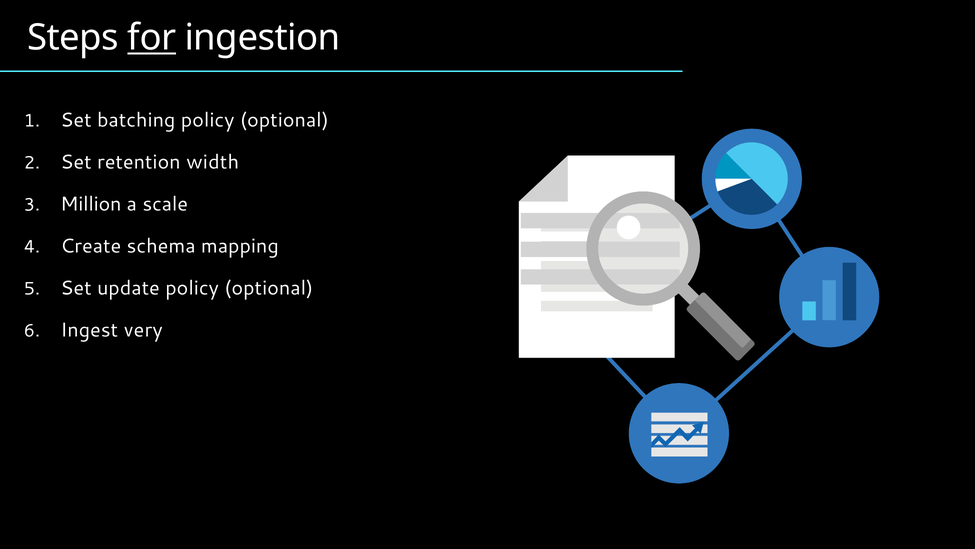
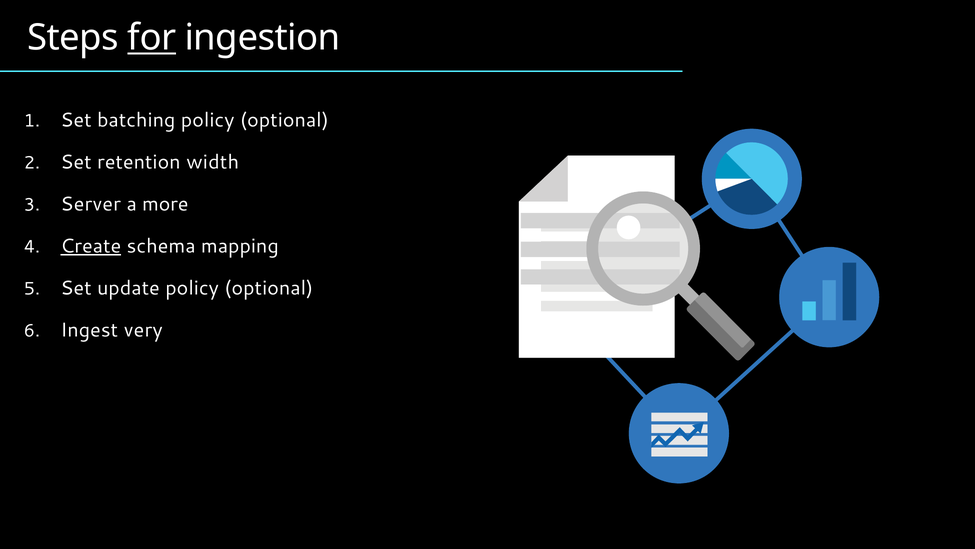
Million: Million -> Server
scale: scale -> more
Create underline: none -> present
